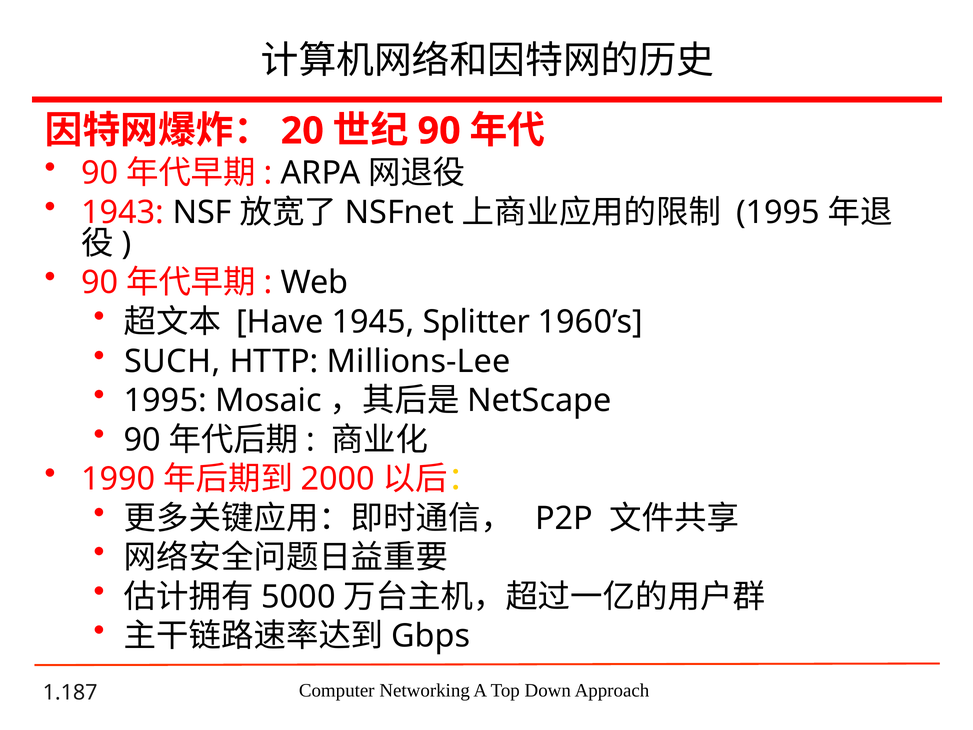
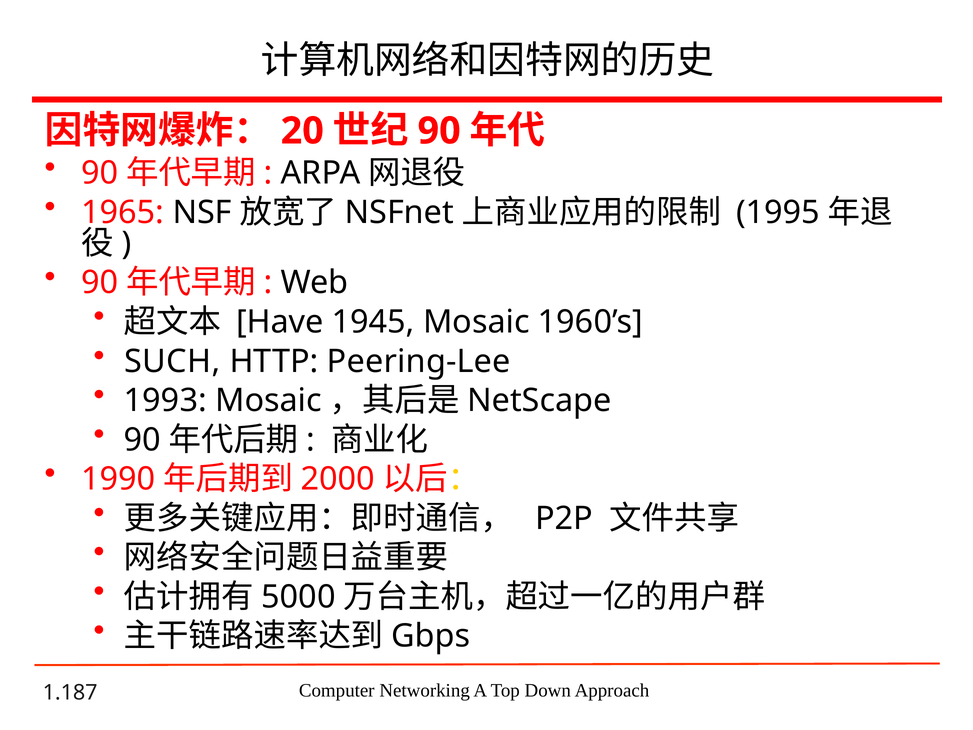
1943: 1943 -> 1965
1945 Splitter: Splitter -> Mosaic
Millions-Lee: Millions-Lee -> Peering-Lee
1995 at (165, 400): 1995 -> 1993
